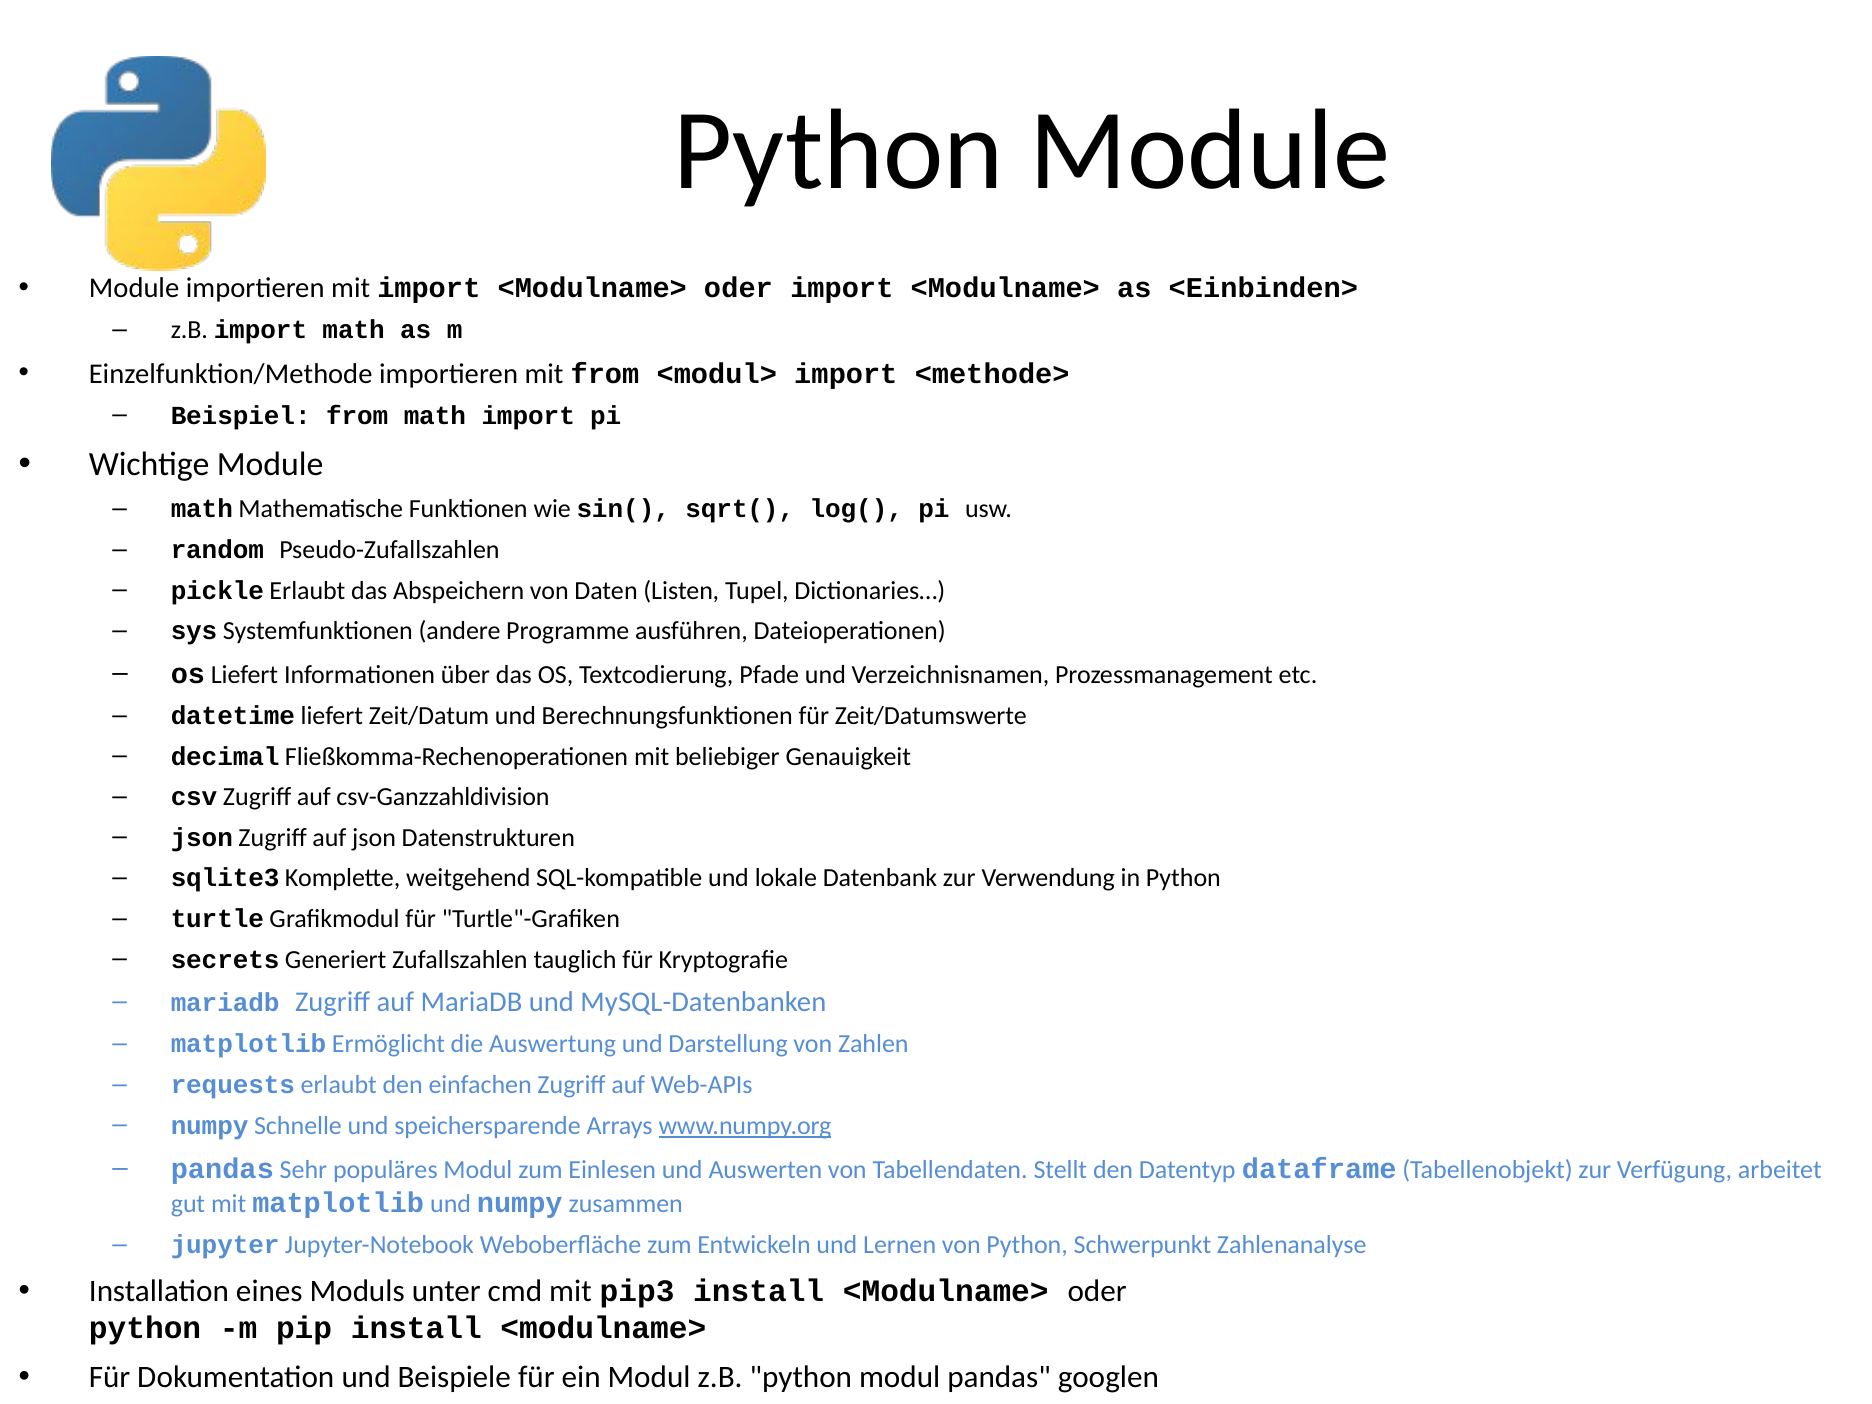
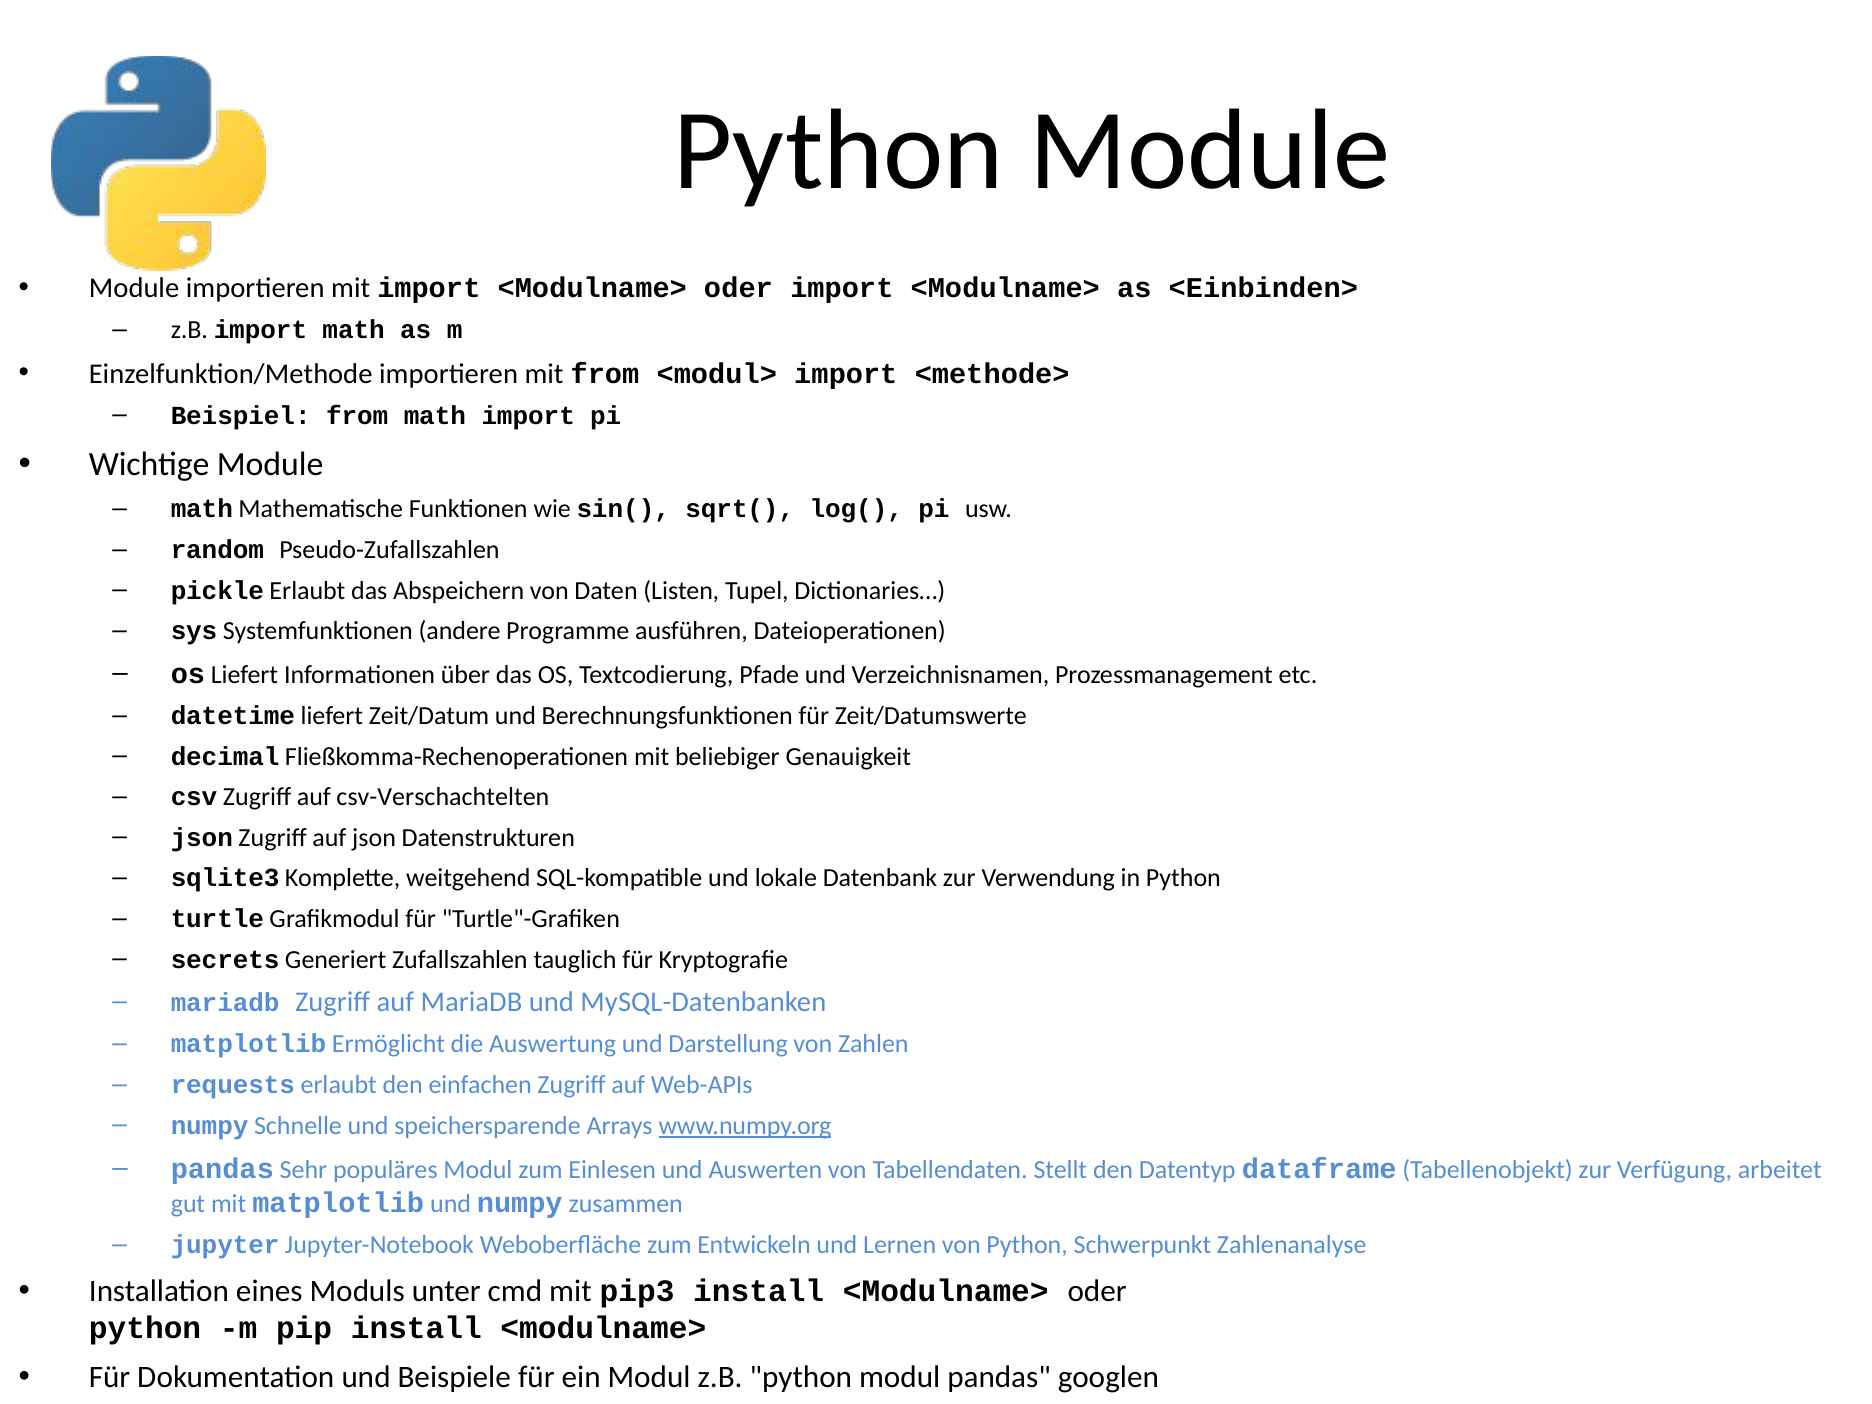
csv-Ganzzahldivision: csv-Ganzzahldivision -> csv-Verschachtelten
